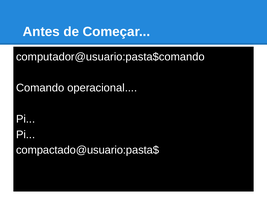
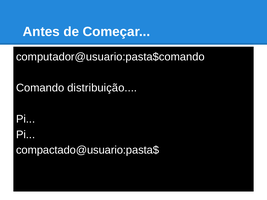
operacional: operacional -> distribuição
